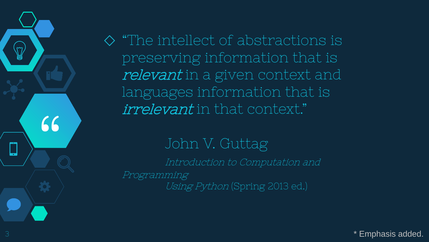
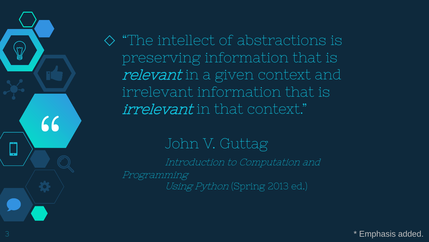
languages at (158, 92): languages -> irrelevant
